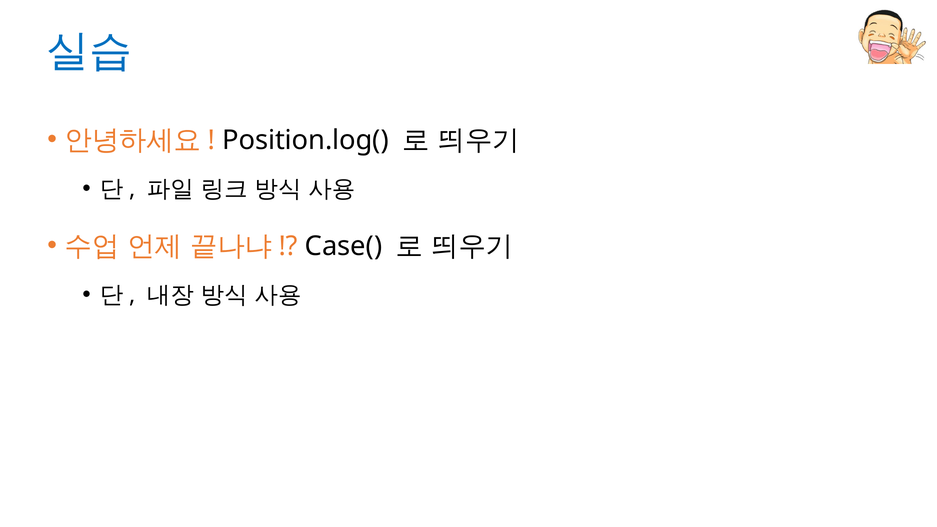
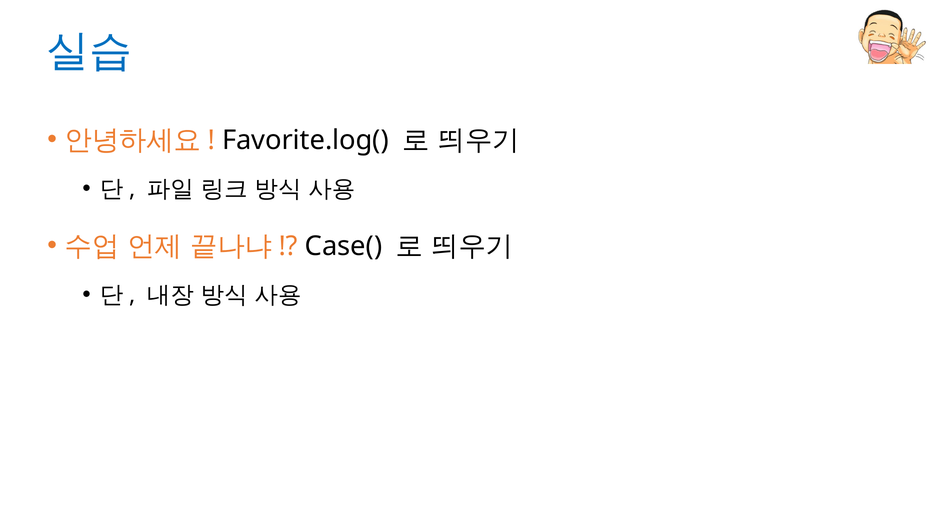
Position.log(: Position.log( -> Favorite.log(
